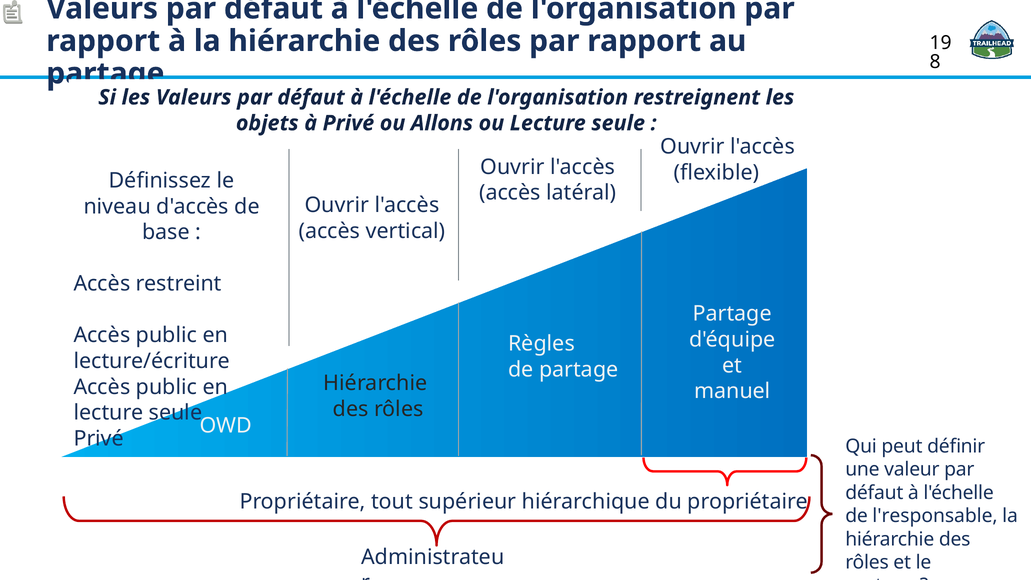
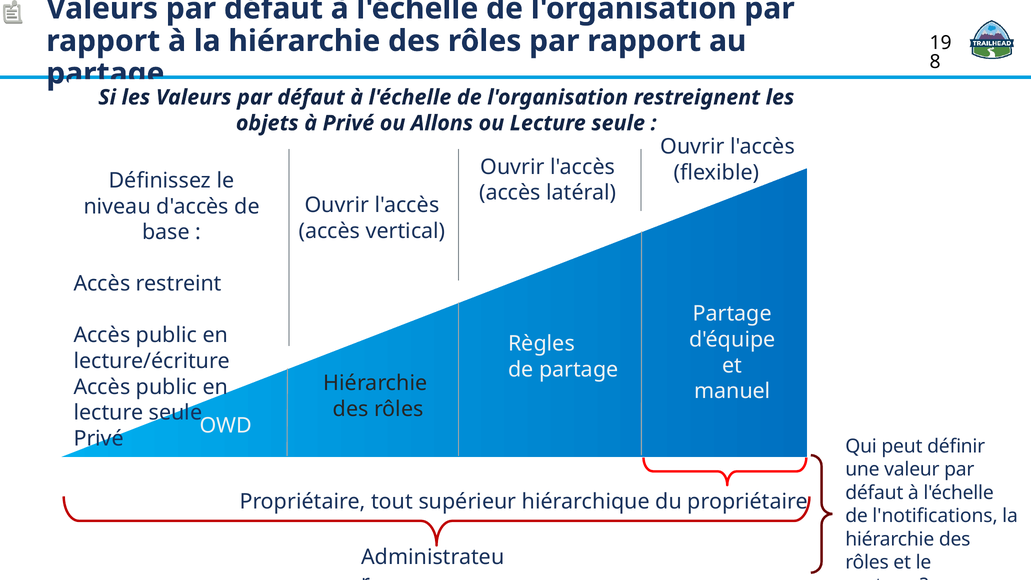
l'responsable: l'responsable -> l'notifications
